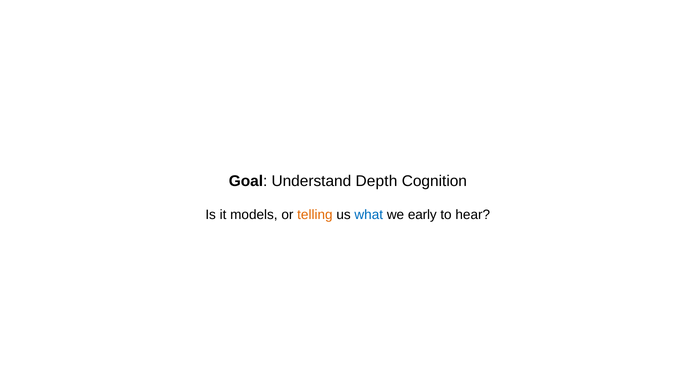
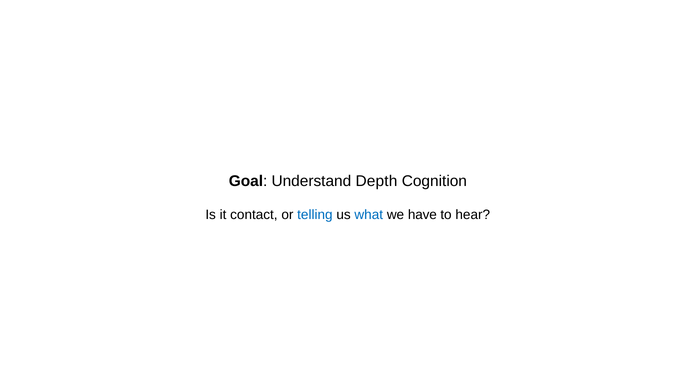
models: models -> contact
telling colour: orange -> blue
early: early -> have
